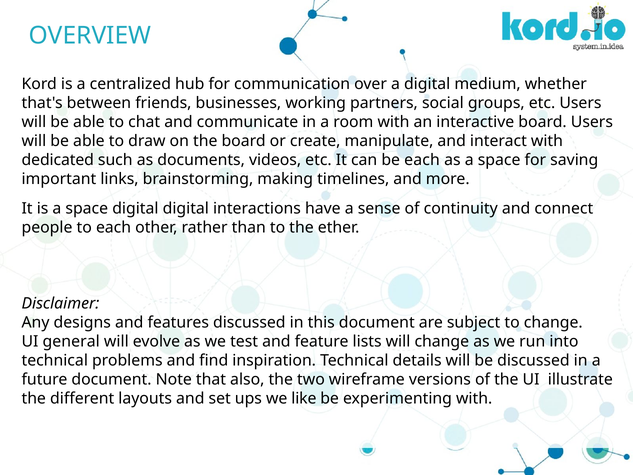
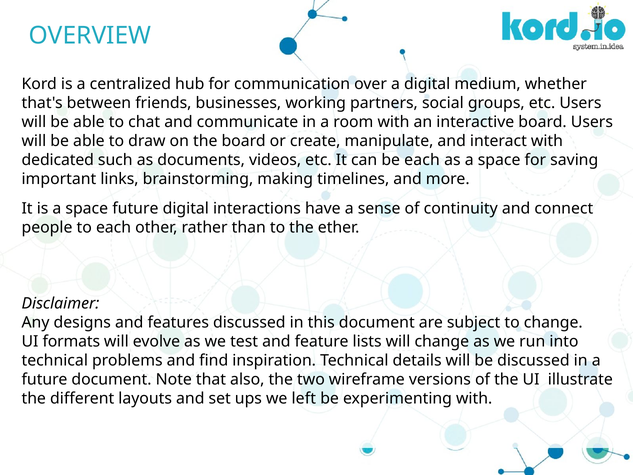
space digital: digital -> future
general: general -> formats
like: like -> left
